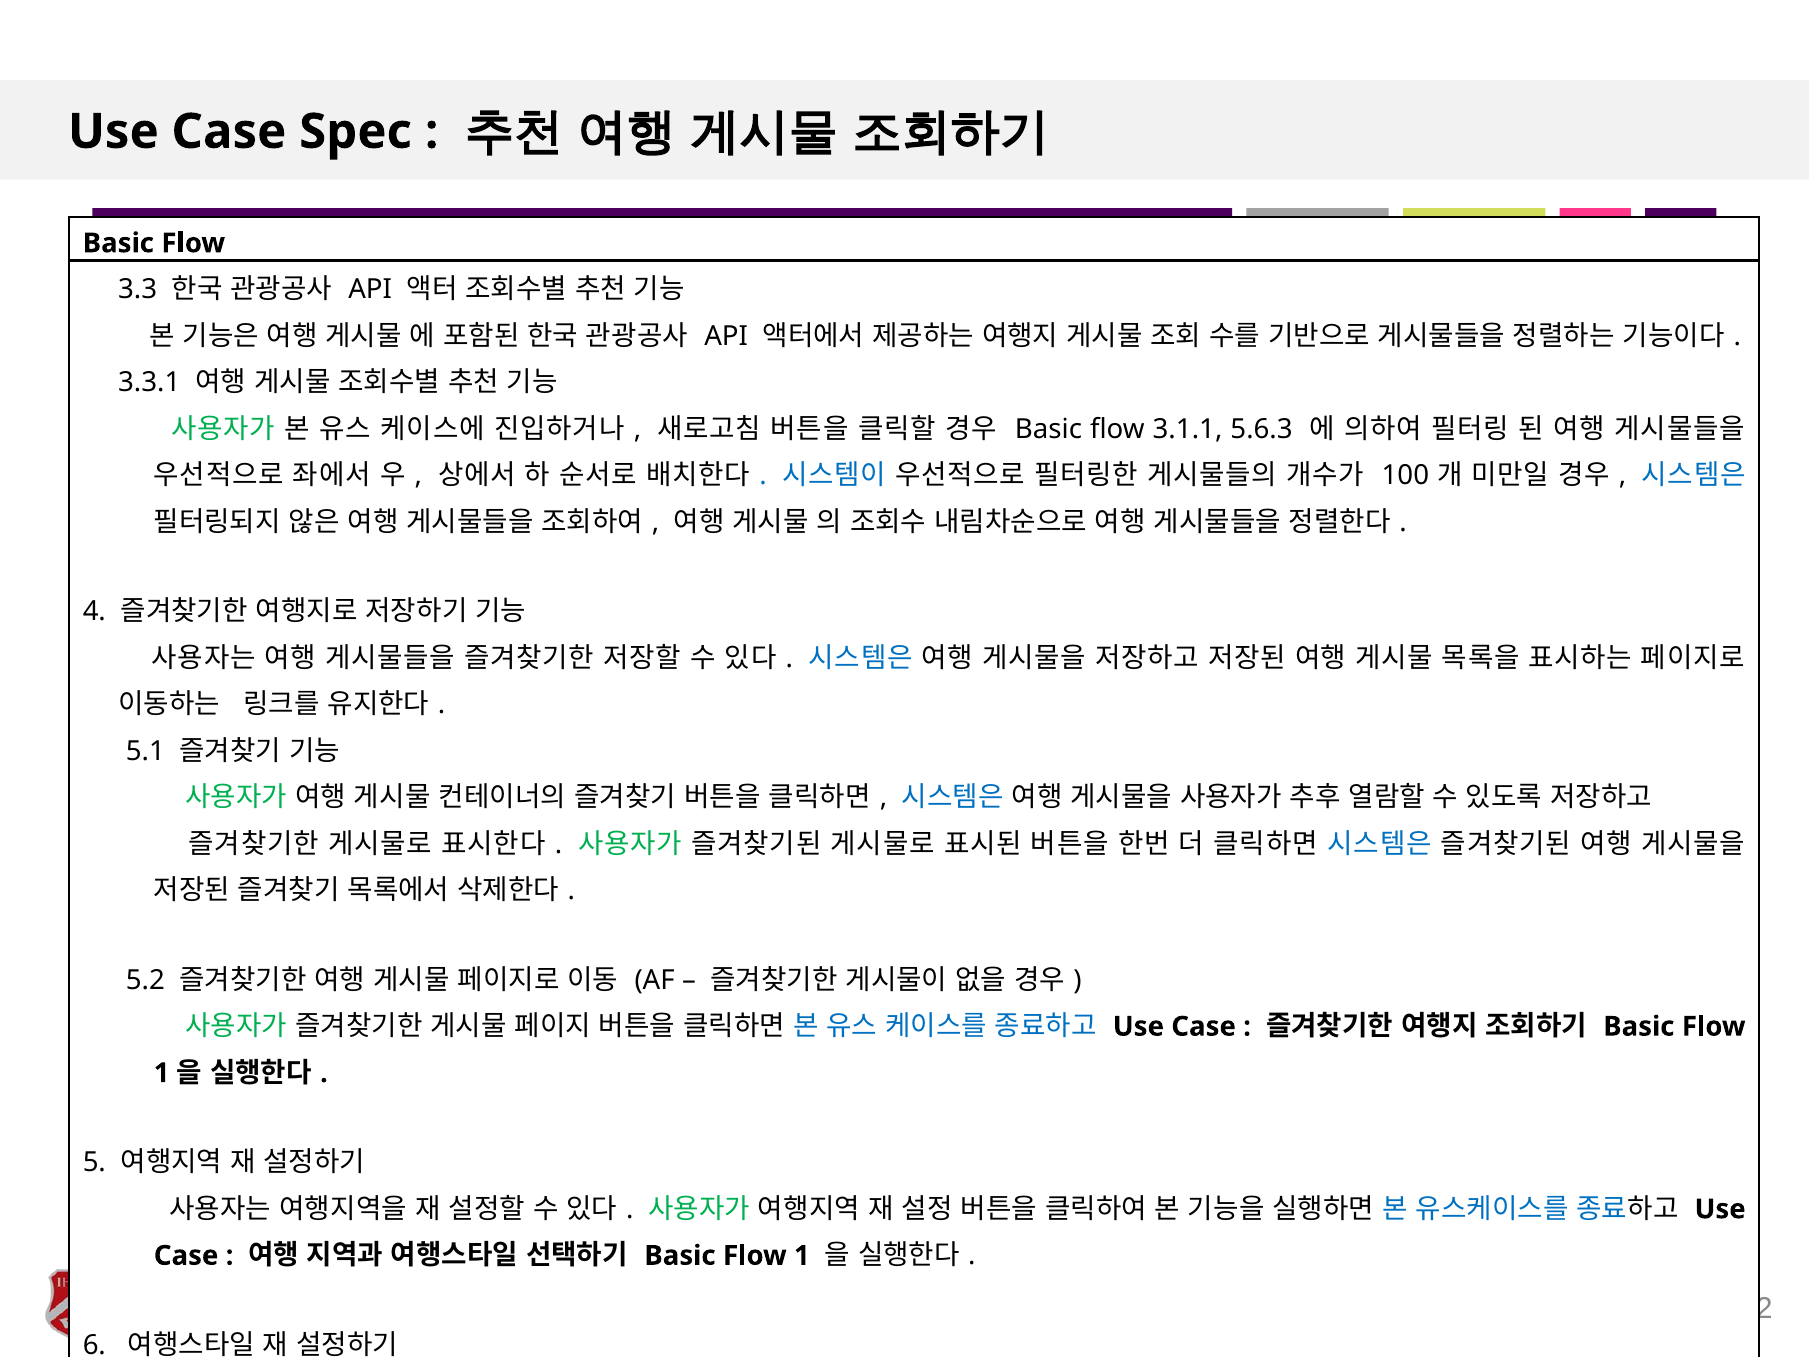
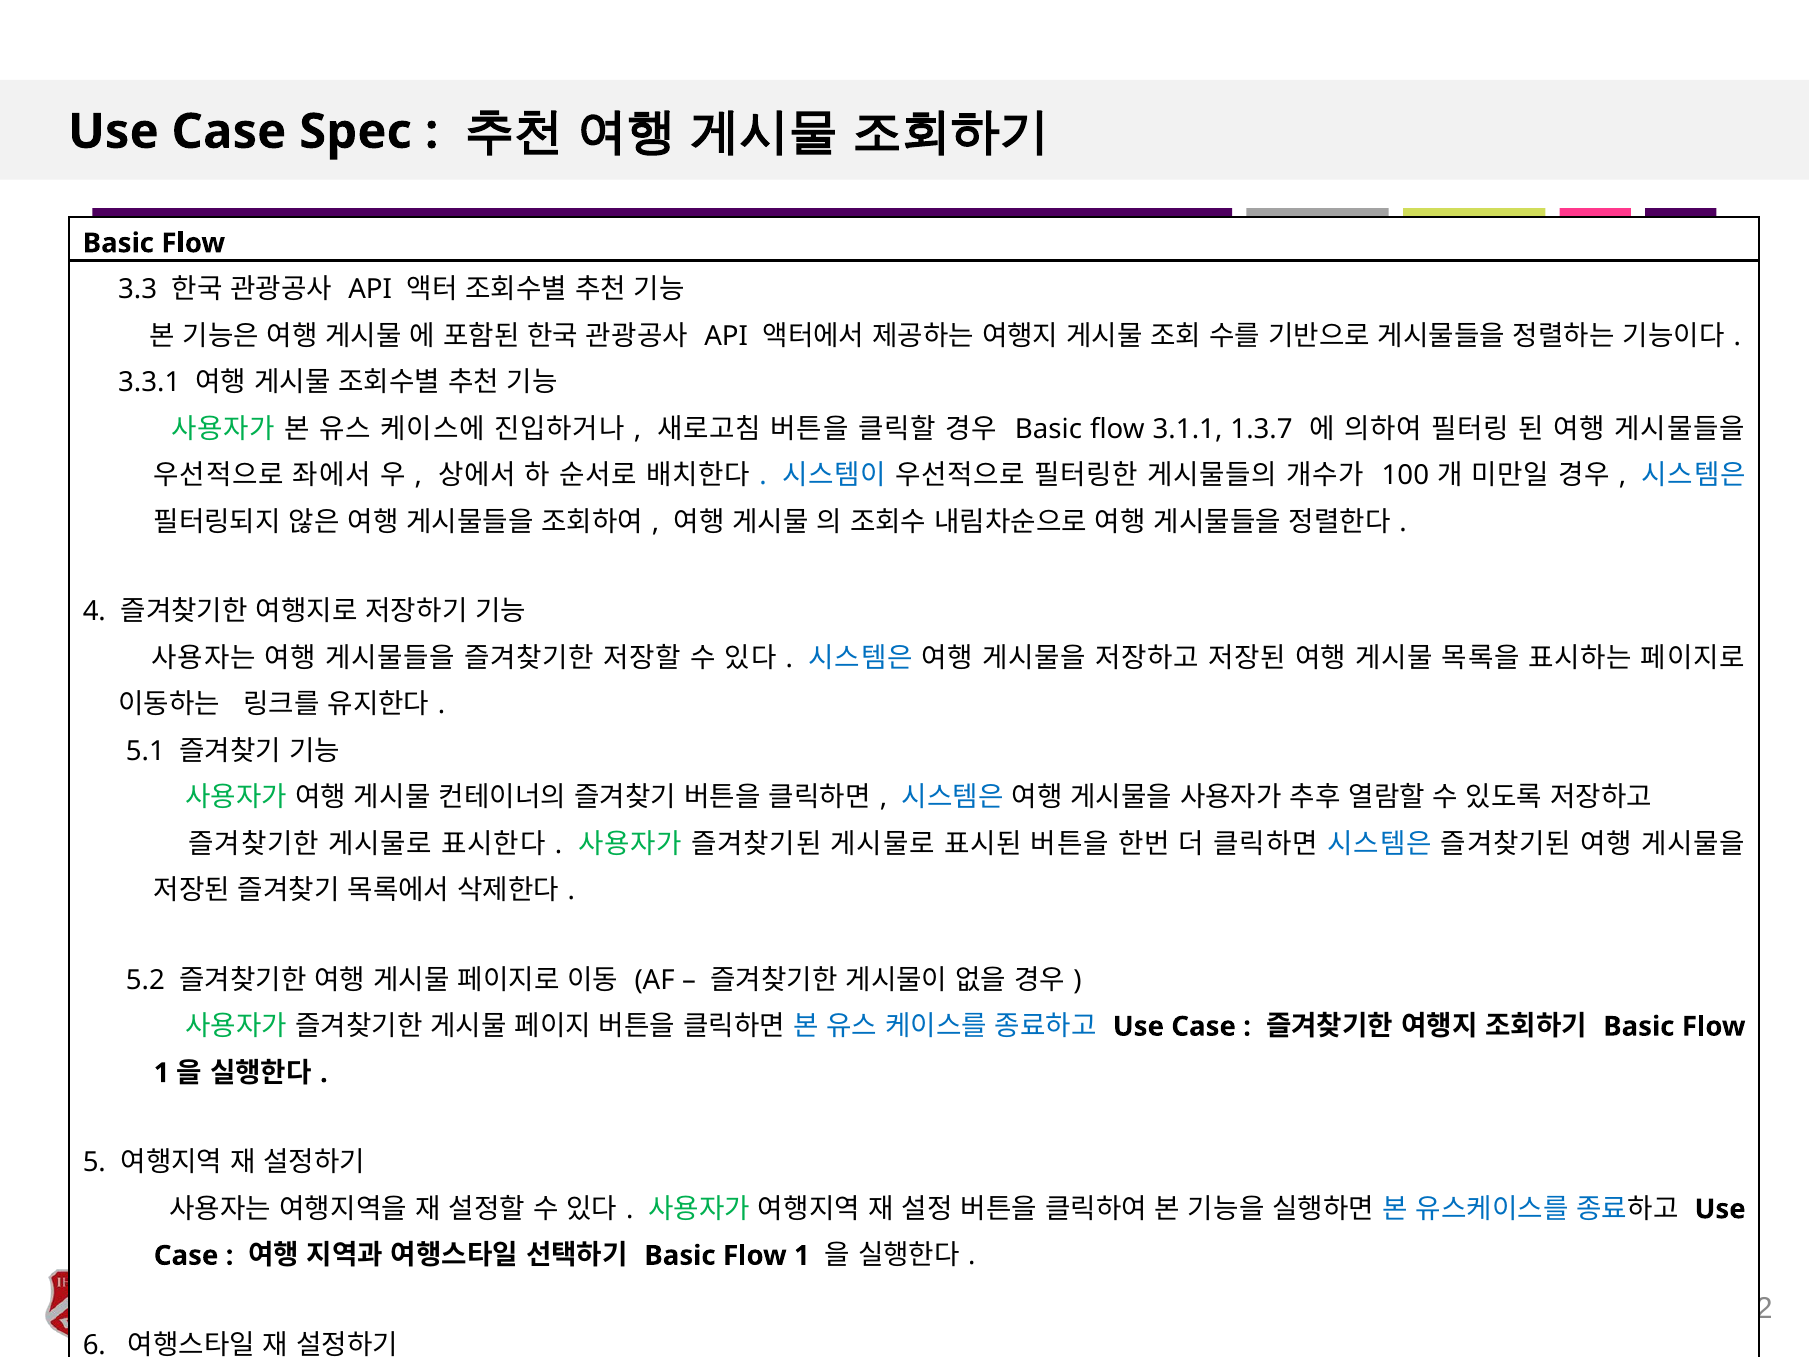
5.6.3: 5.6.3 -> 1.3.7
